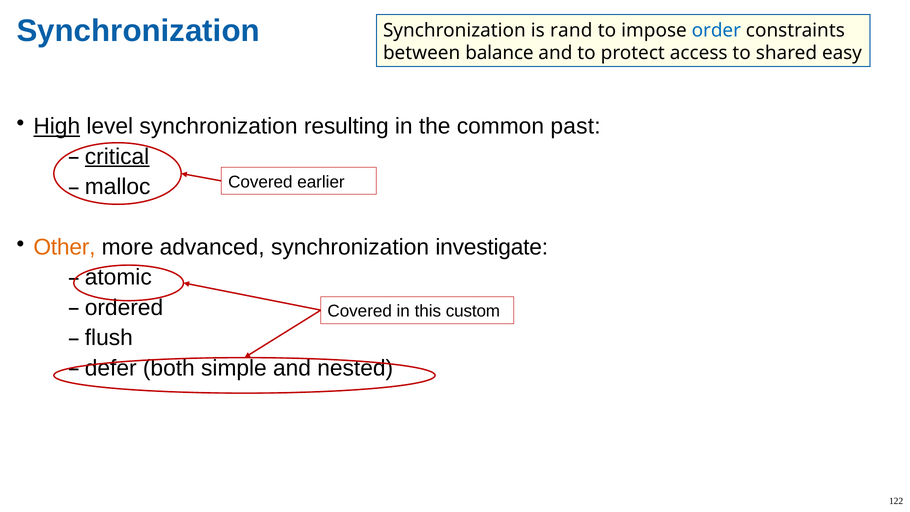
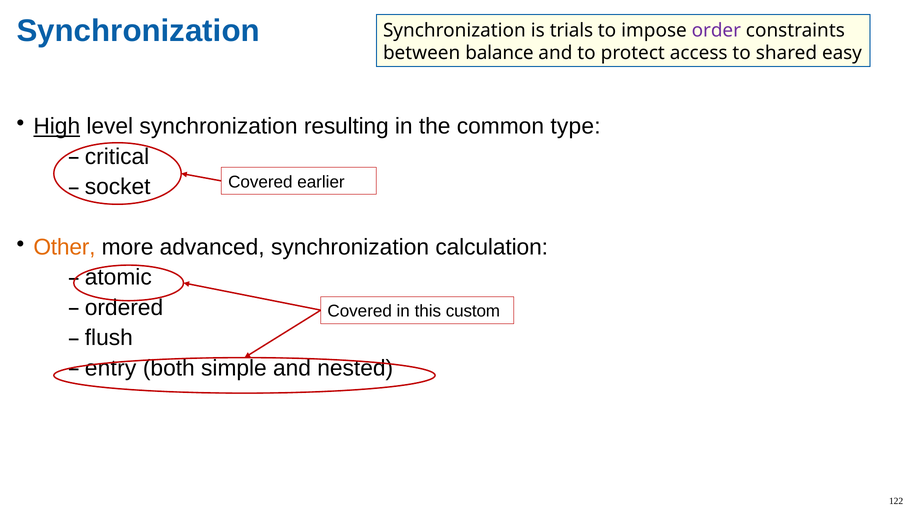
rand: rand -> trials
order colour: blue -> purple
past: past -> type
critical underline: present -> none
malloc: malloc -> socket
investigate: investigate -> calculation
defer: defer -> entry
